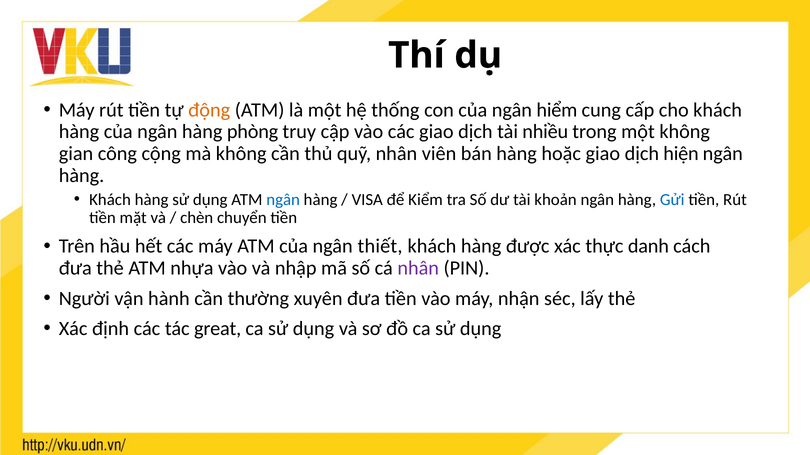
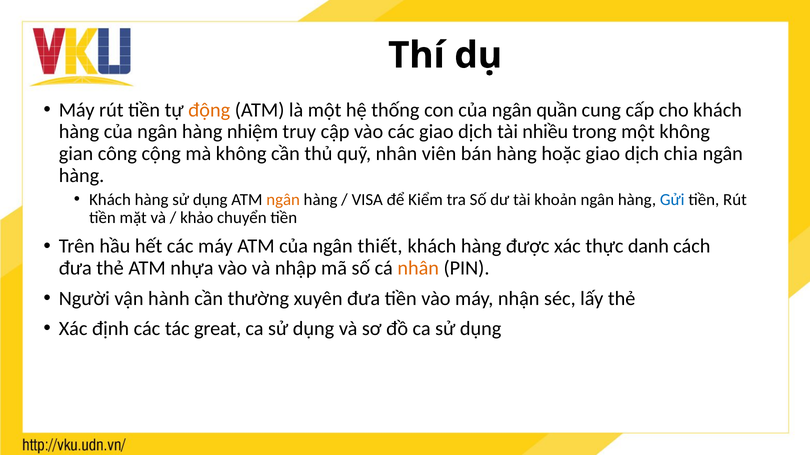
hiểm: hiểm -> quần
phòng: phòng -> nhiệm
hiện: hiện -> chia
ngân at (283, 200) colour: blue -> orange
chèn: chèn -> khảo
nhân at (418, 268) colour: purple -> orange
